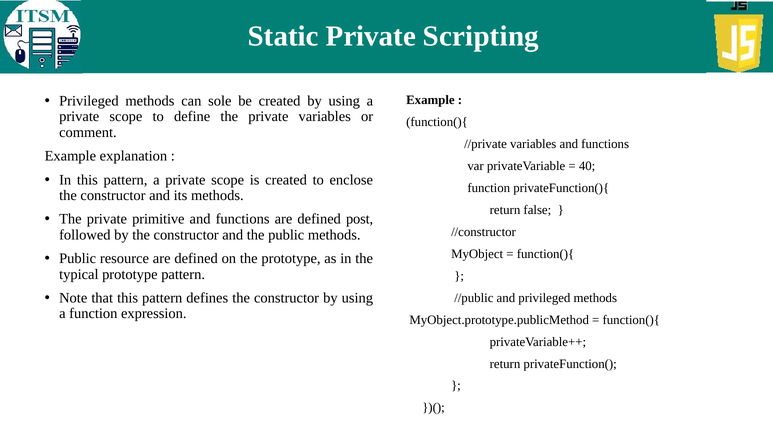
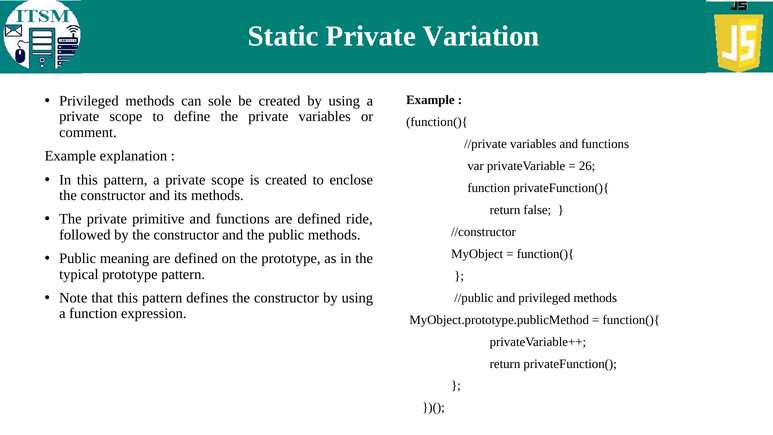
Scripting: Scripting -> Variation
40: 40 -> 26
post: post -> ride
resource: resource -> meaning
